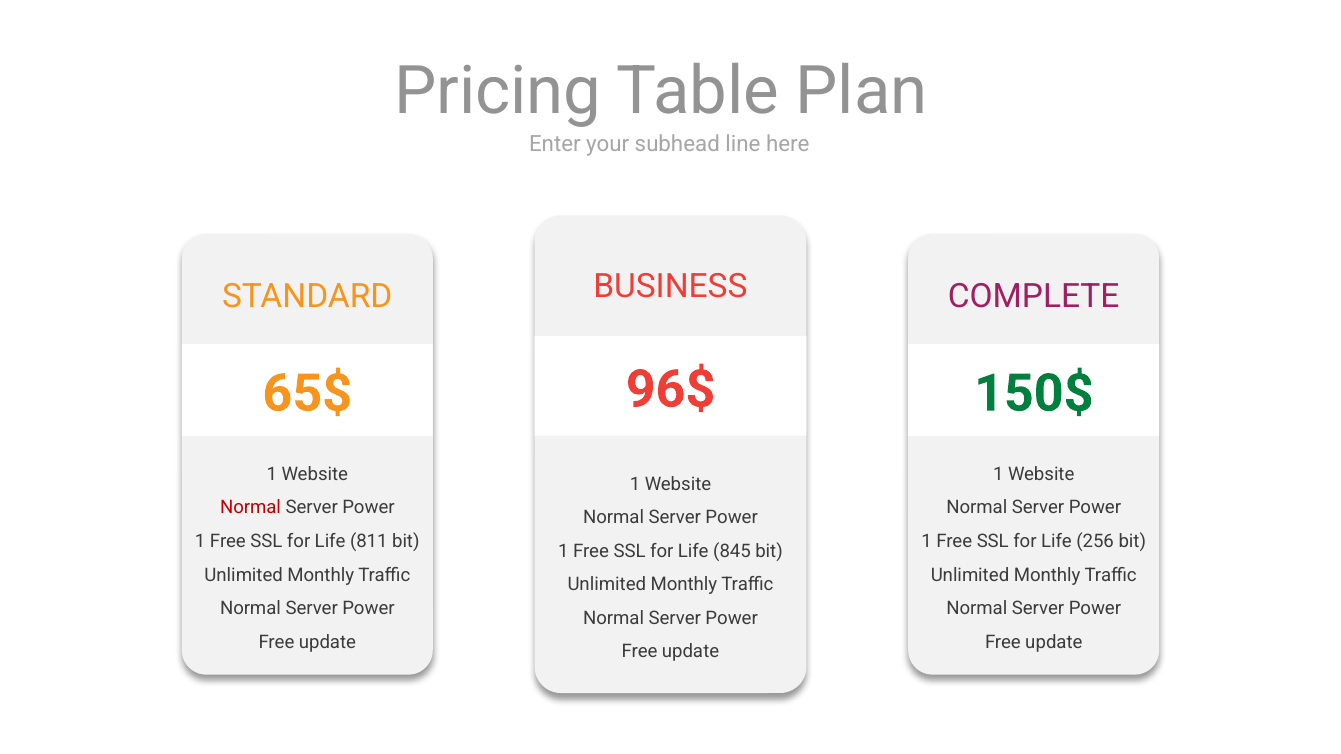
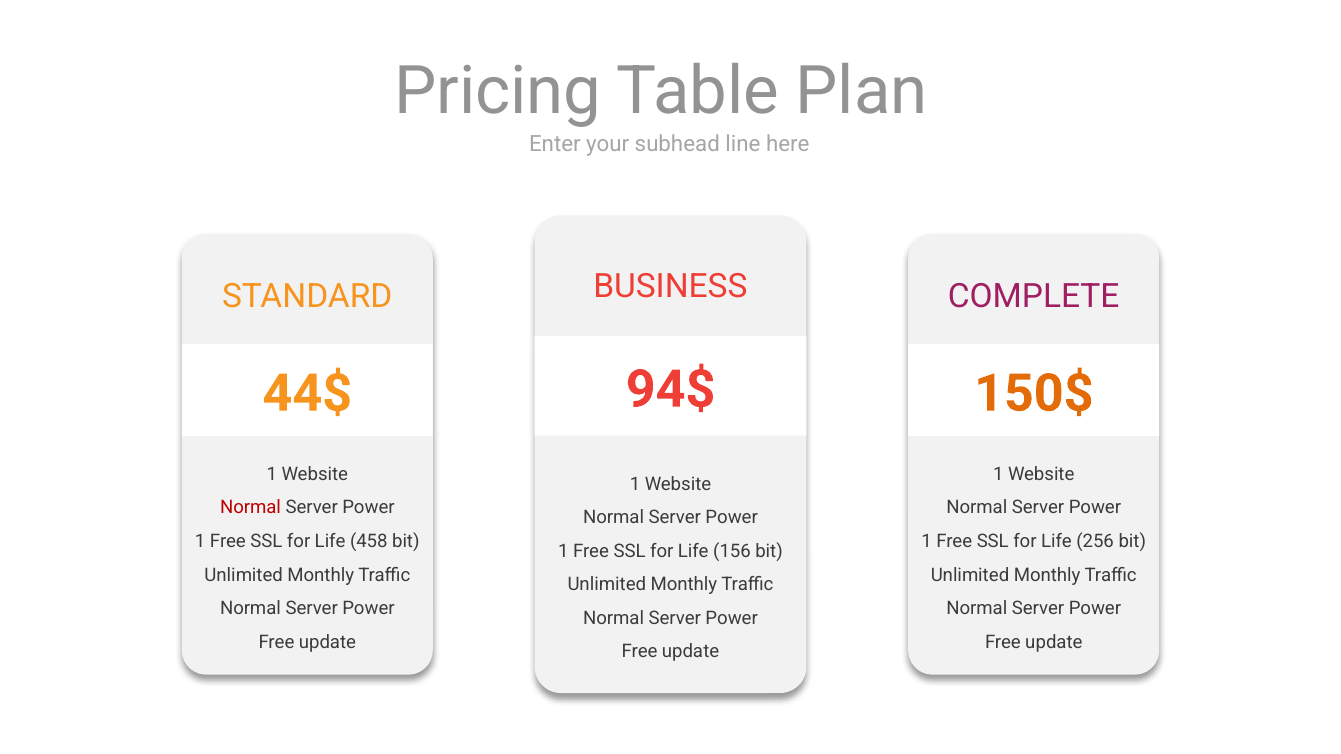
96$: 96$ -> 94$
65$: 65$ -> 44$
150$ colour: green -> orange
811: 811 -> 458
845: 845 -> 156
